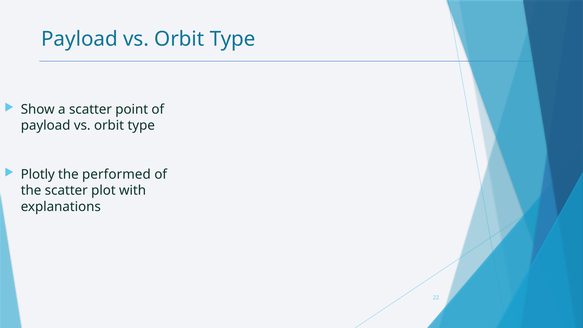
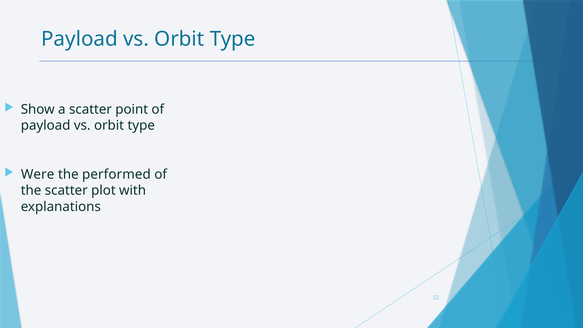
Plotly: Plotly -> Were
